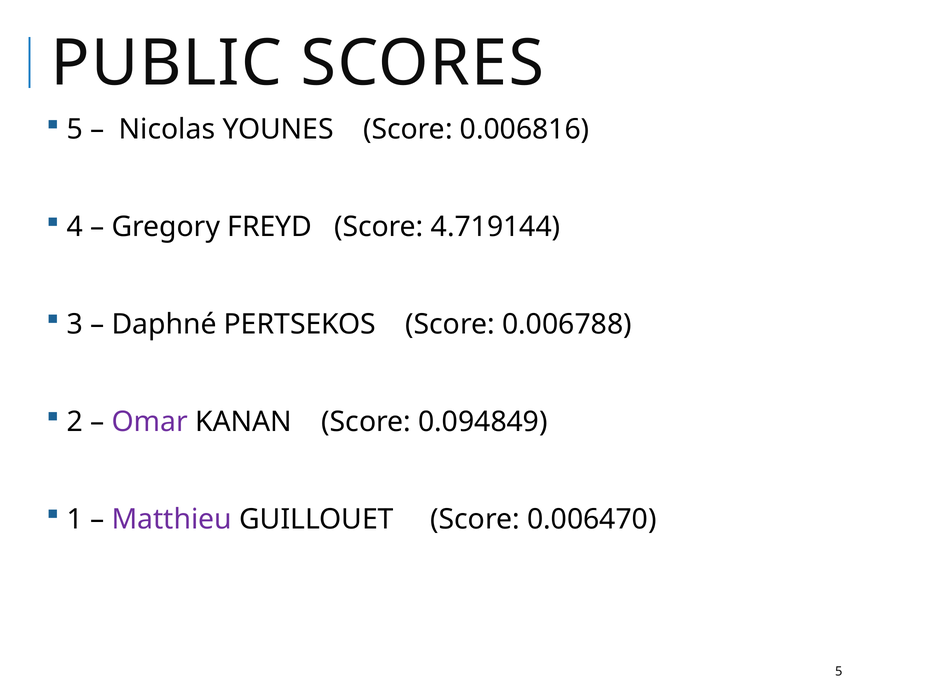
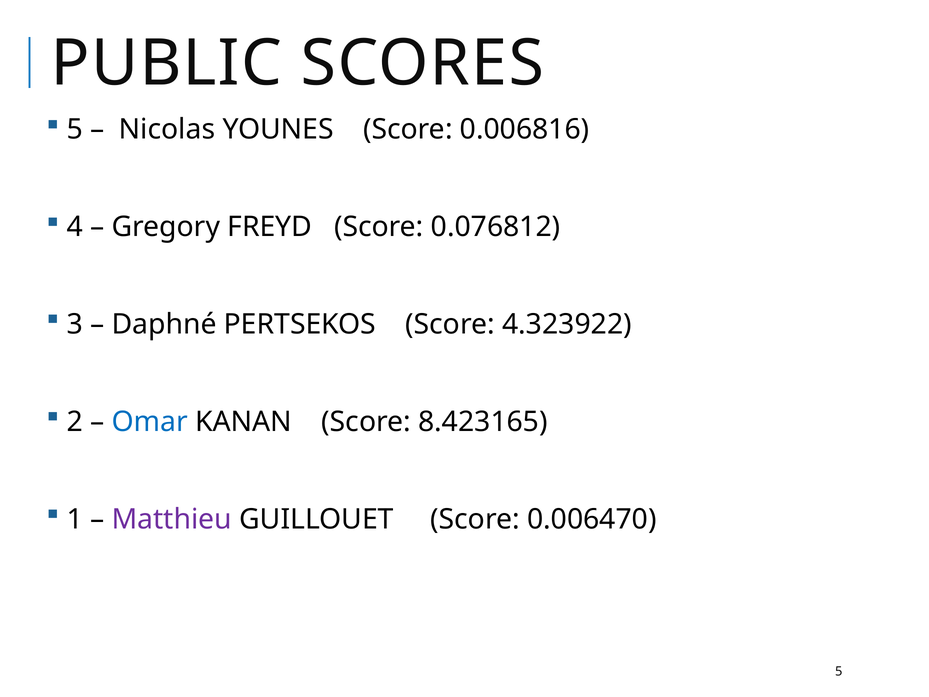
4.719144: 4.719144 -> 0.076812
0.006788: 0.006788 -> 4.323922
Omar colour: purple -> blue
0.094849: 0.094849 -> 8.423165
